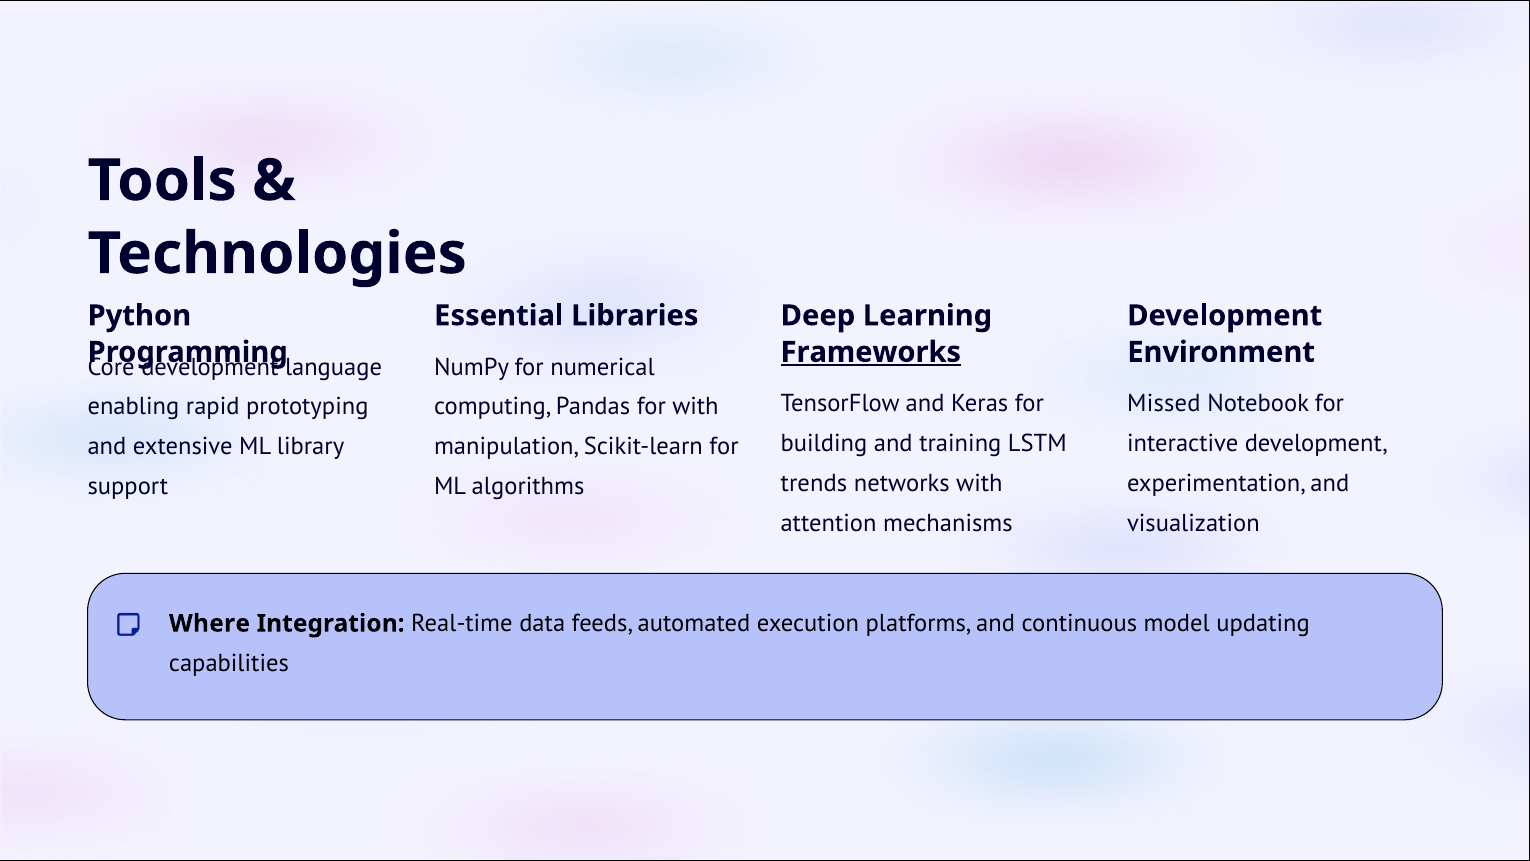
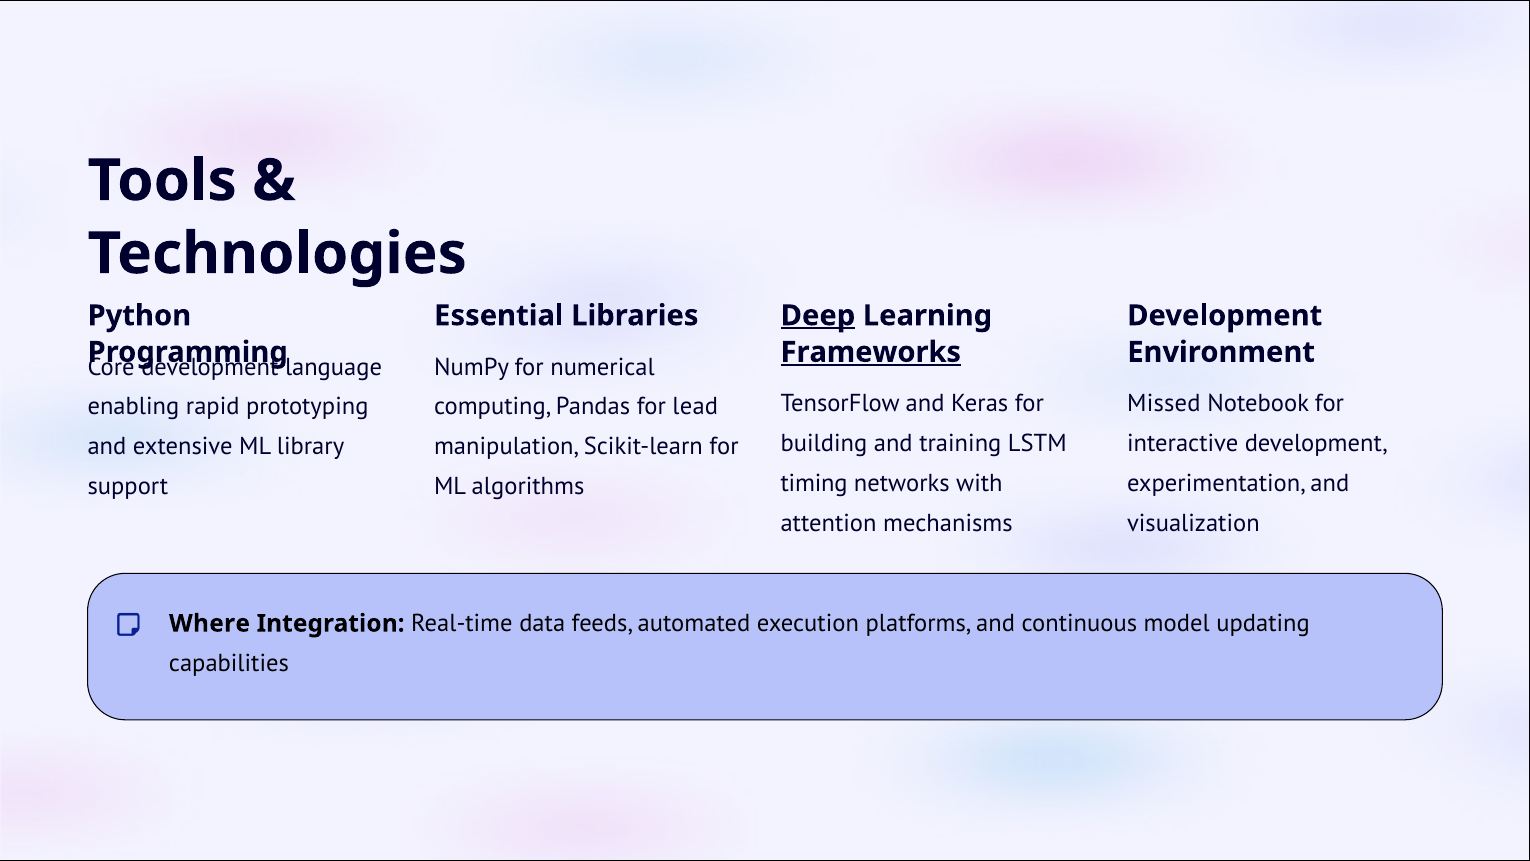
Deep underline: none -> present
for with: with -> lead
trends: trends -> timing
